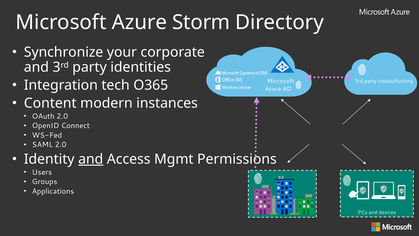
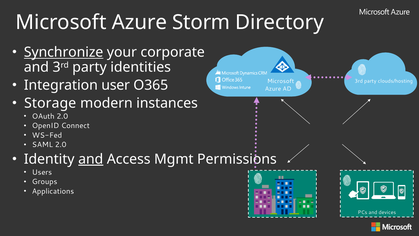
Synchronize underline: none -> present
tech: tech -> user
Content: Content -> Storage
